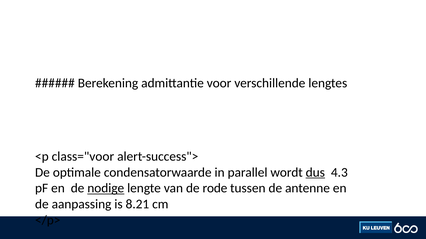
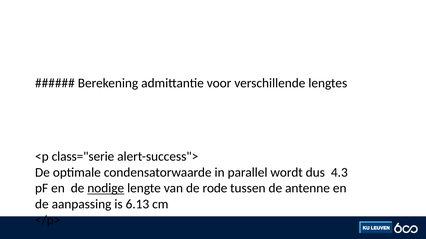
class="voor: class="voor -> class="serie
dus underline: present -> none
8.21: 8.21 -> 6.13
